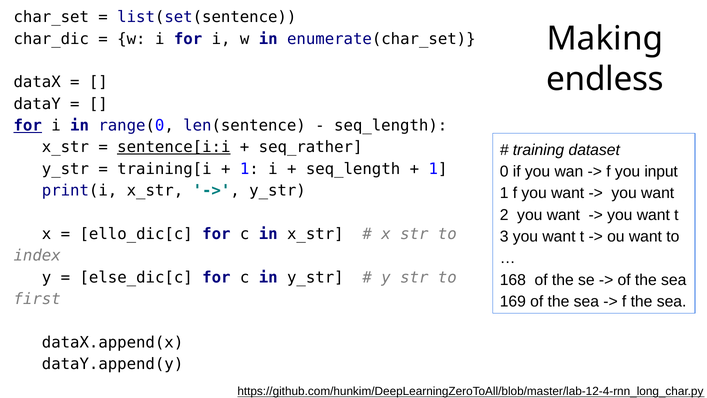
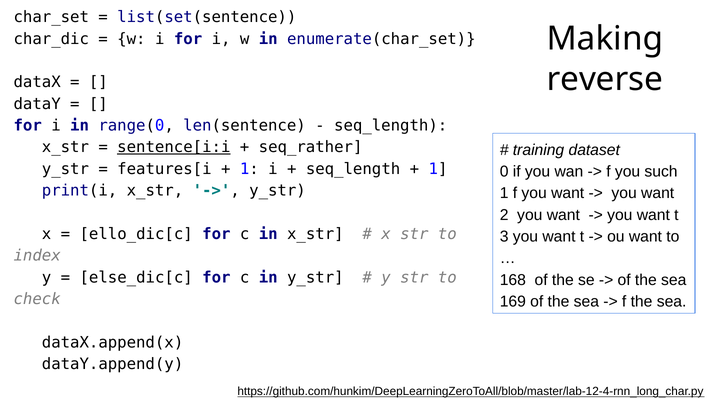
endless: endless -> reverse
for at (28, 126) underline: present -> none
training[i: training[i -> features[i
input: input -> such
first: first -> check
